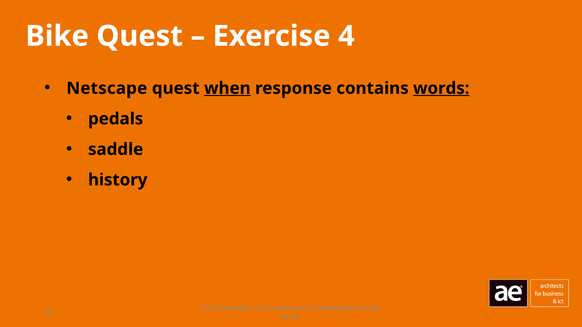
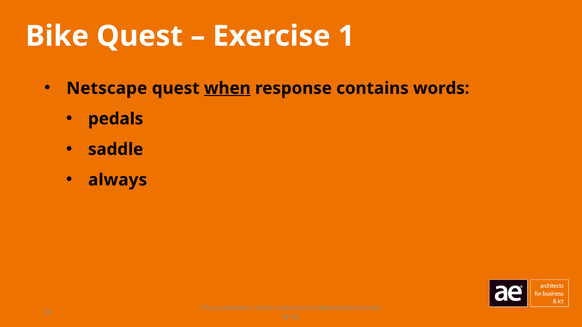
4: 4 -> 1
words underline: present -> none
history: history -> always
